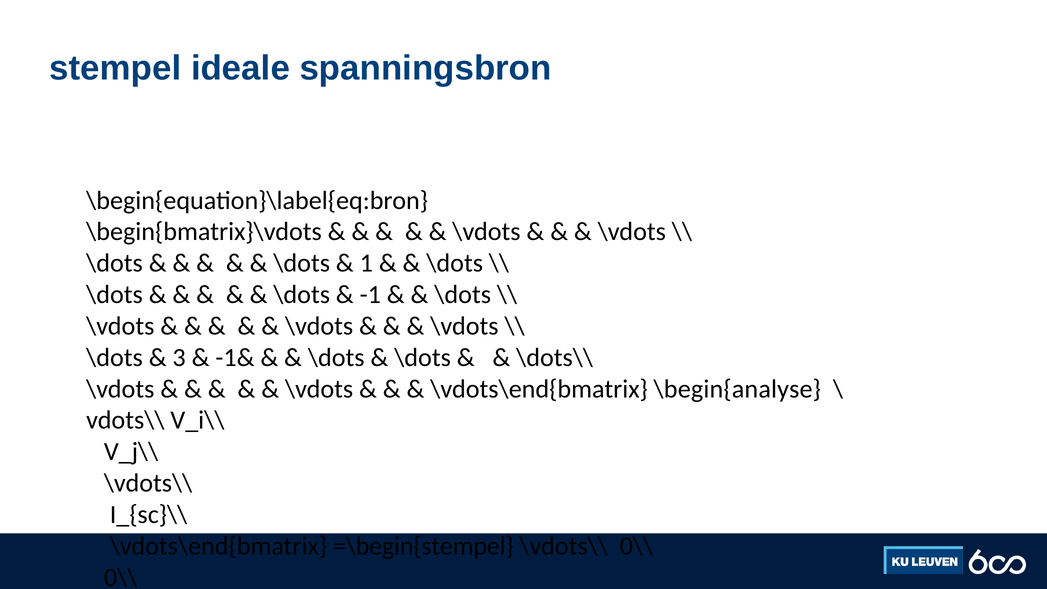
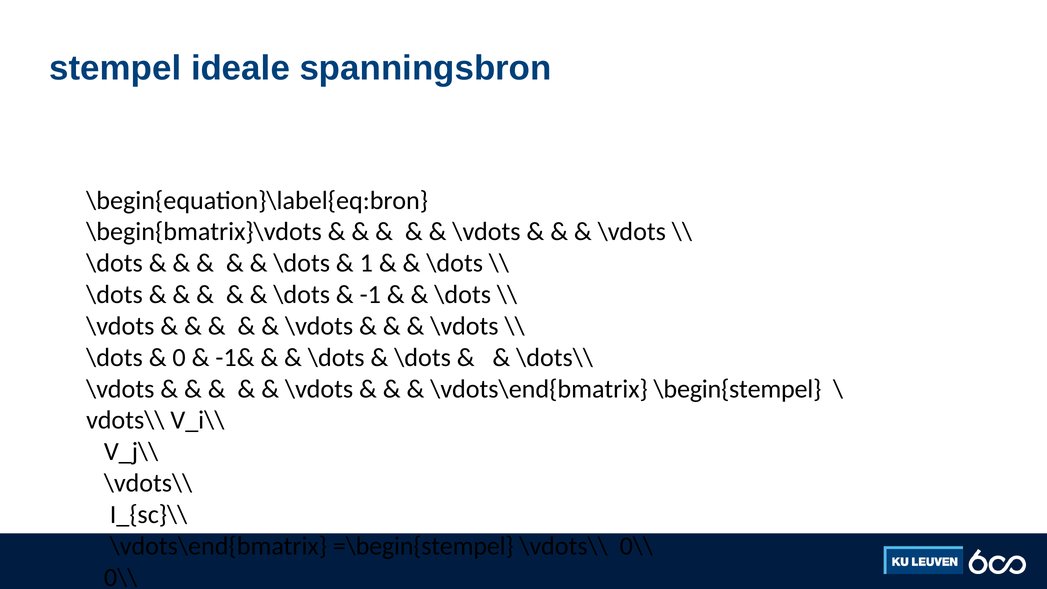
3: 3 -> 0
\begin{analyse: \begin{analyse -> \begin{stempel
